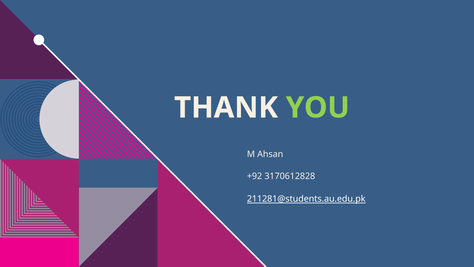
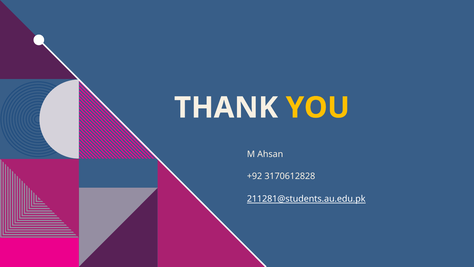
YOU colour: light green -> yellow
